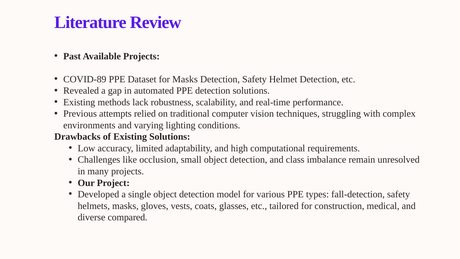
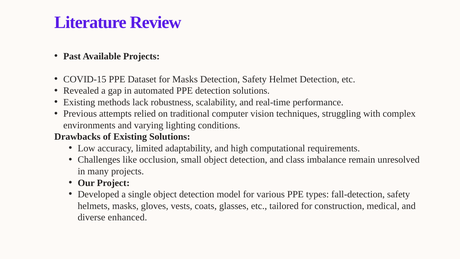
COVID-89: COVID-89 -> COVID-15
compared: compared -> enhanced
